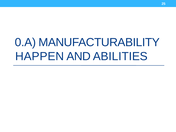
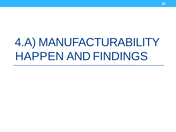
0.A: 0.A -> 4.A
ABILITIES: ABILITIES -> FINDINGS
